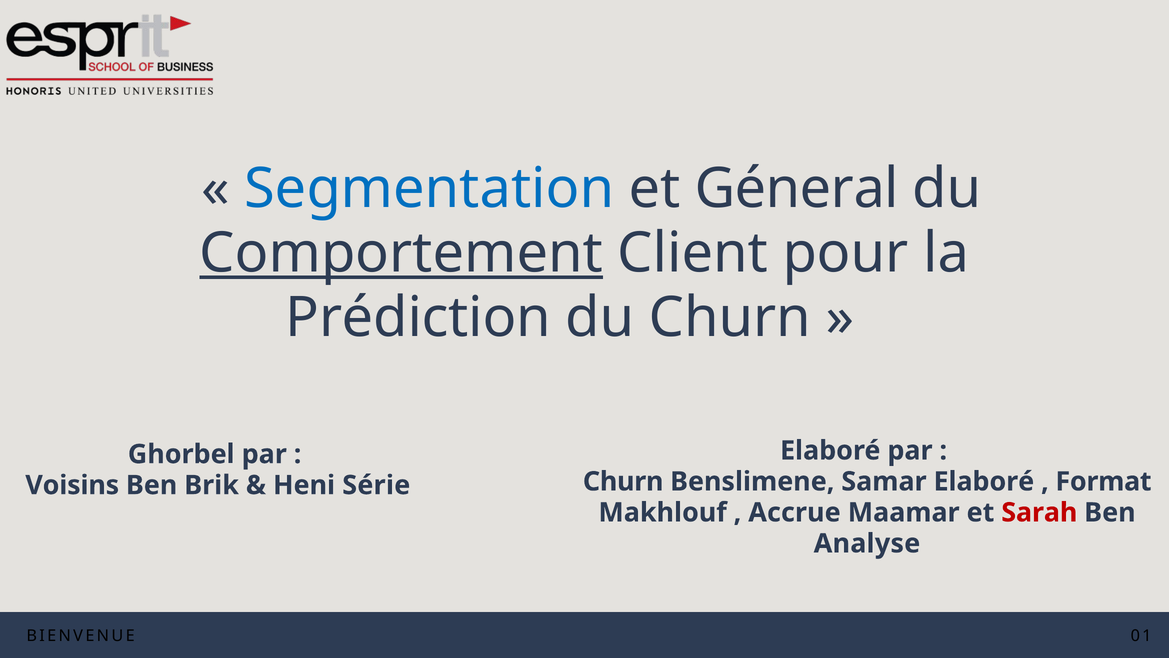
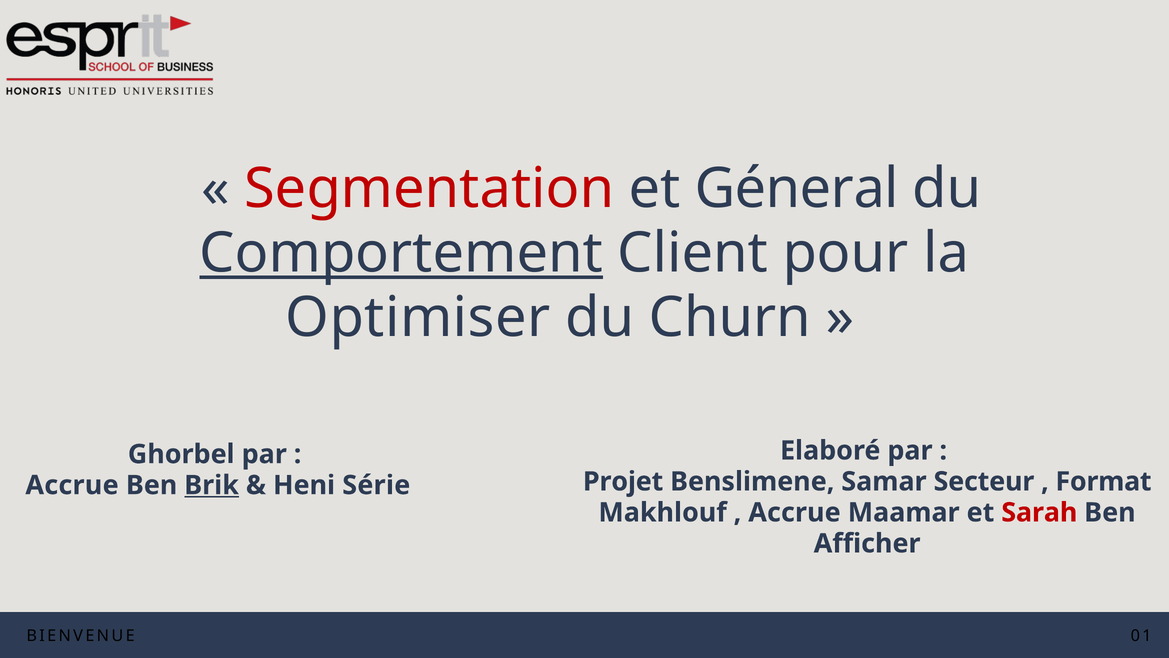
Segmentation colour: blue -> red
Prédiction: Prédiction -> Optimiser
Churn at (623, 481): Churn -> Projet
Samar Elaboré: Elaboré -> Secteur
Voisins at (72, 485): Voisins -> Accrue
Brik underline: none -> present
Analyse: Analyse -> Afficher
